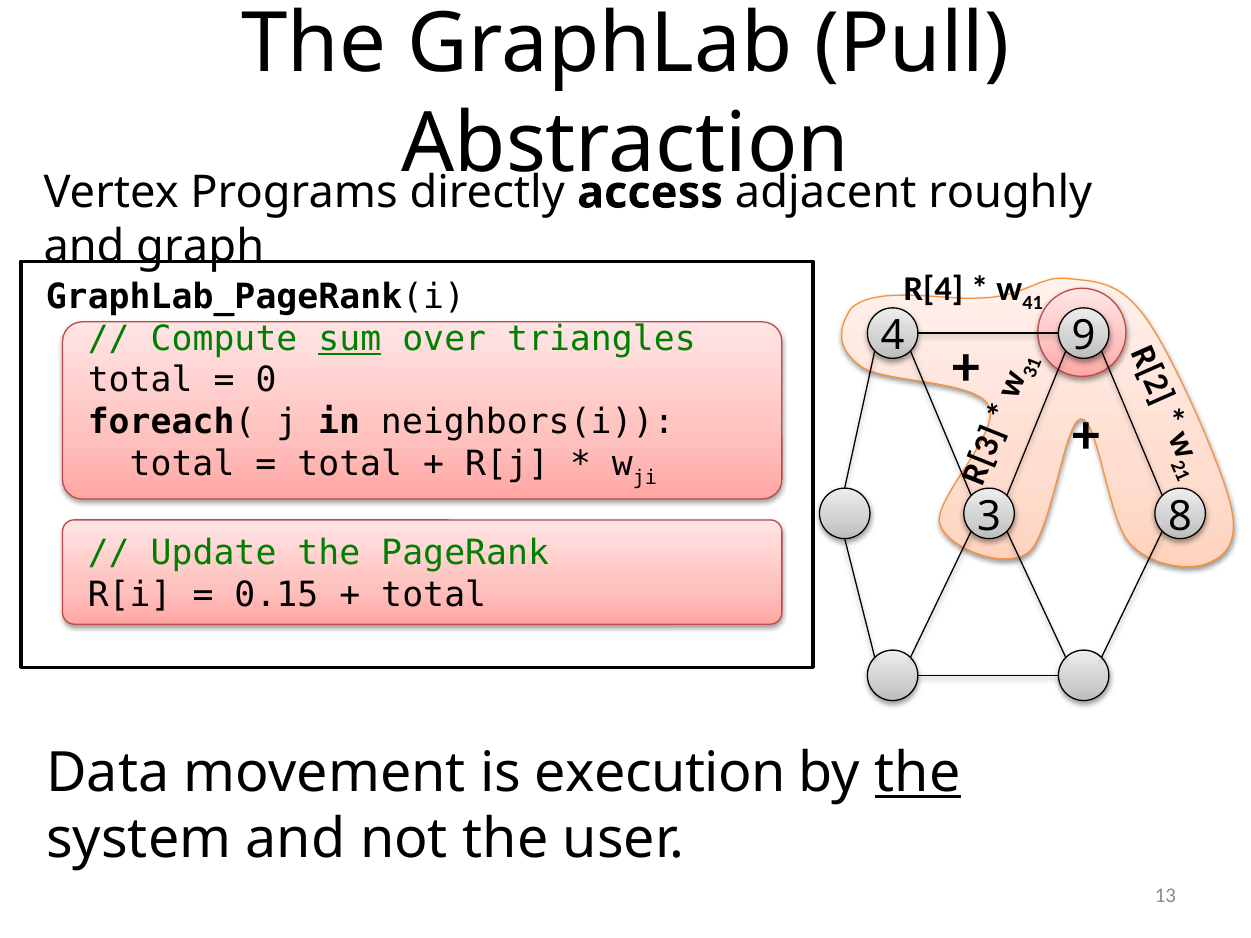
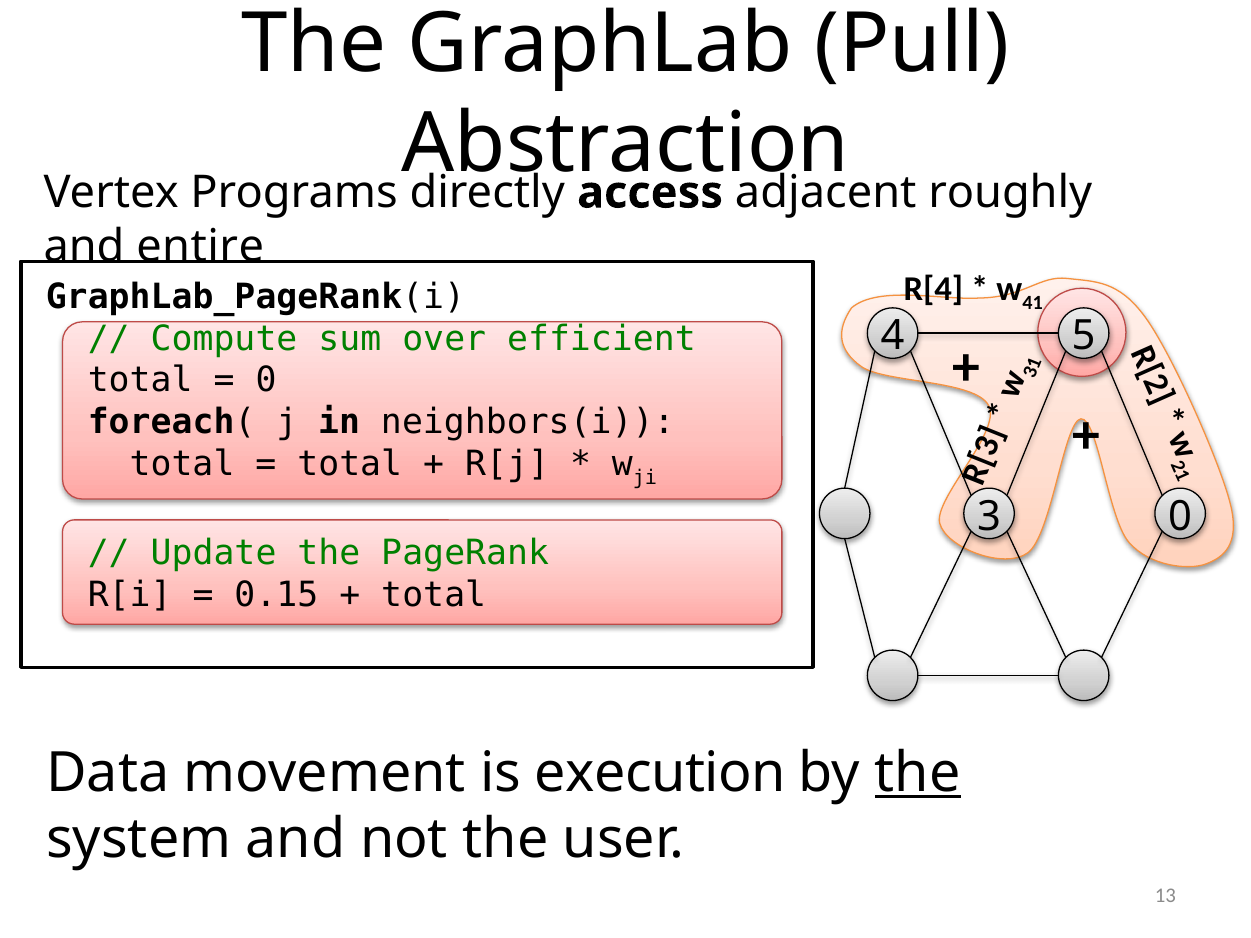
graph: graph -> entire
sum underline: present -> none
triangles: triangles -> efficient
9: 9 -> 5
3 8: 8 -> 0
